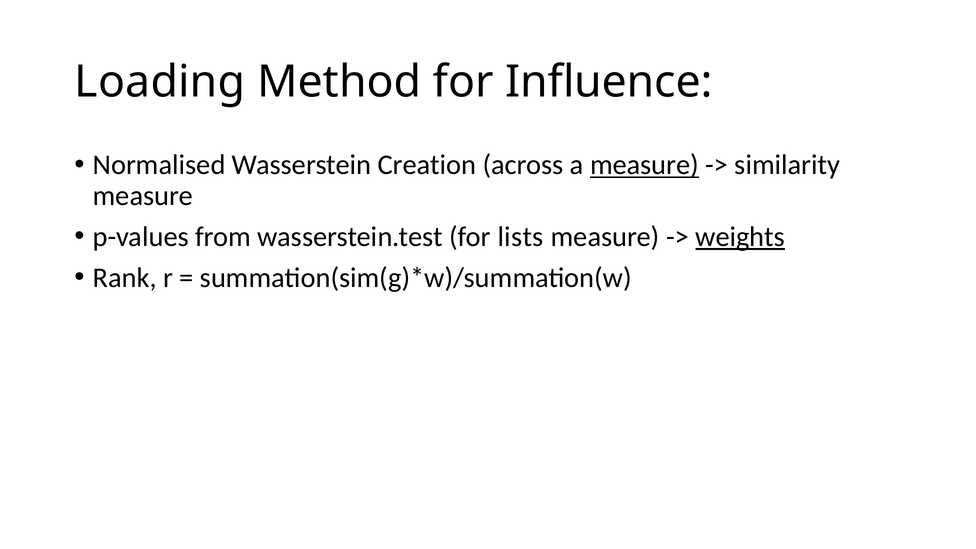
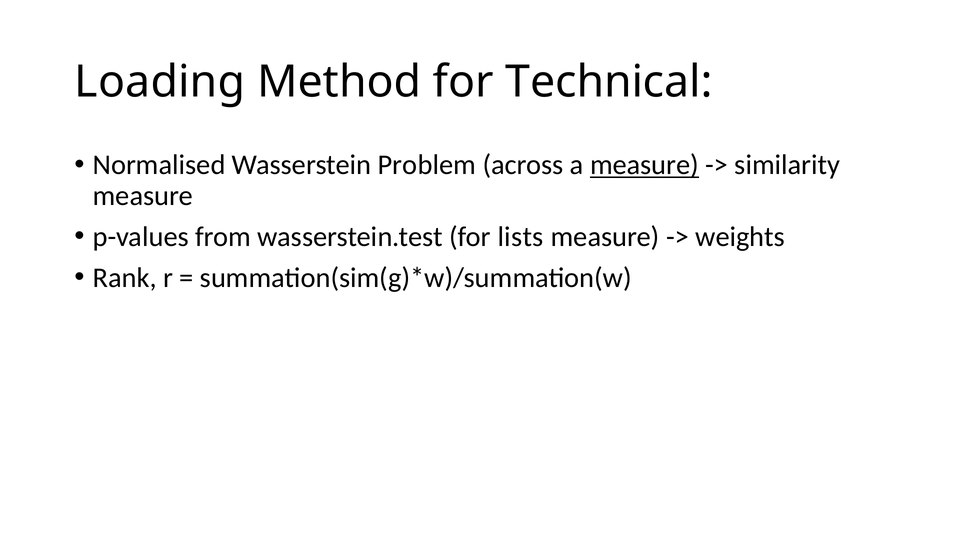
Influence: Influence -> Technical
Creation: Creation -> Problem
weights underline: present -> none
